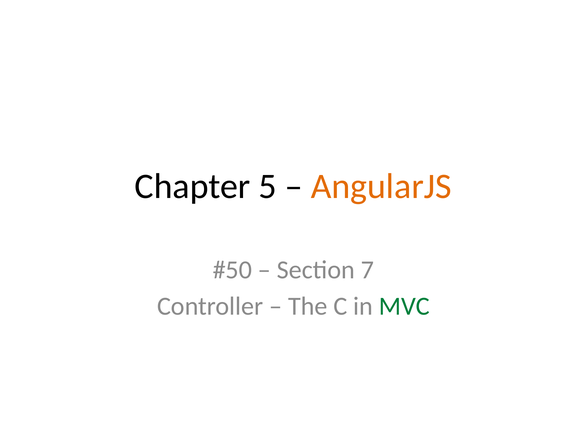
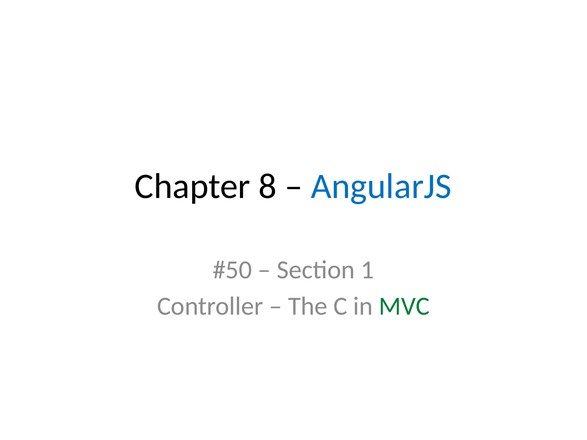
5: 5 -> 8
AngularJS colour: orange -> blue
7: 7 -> 1
